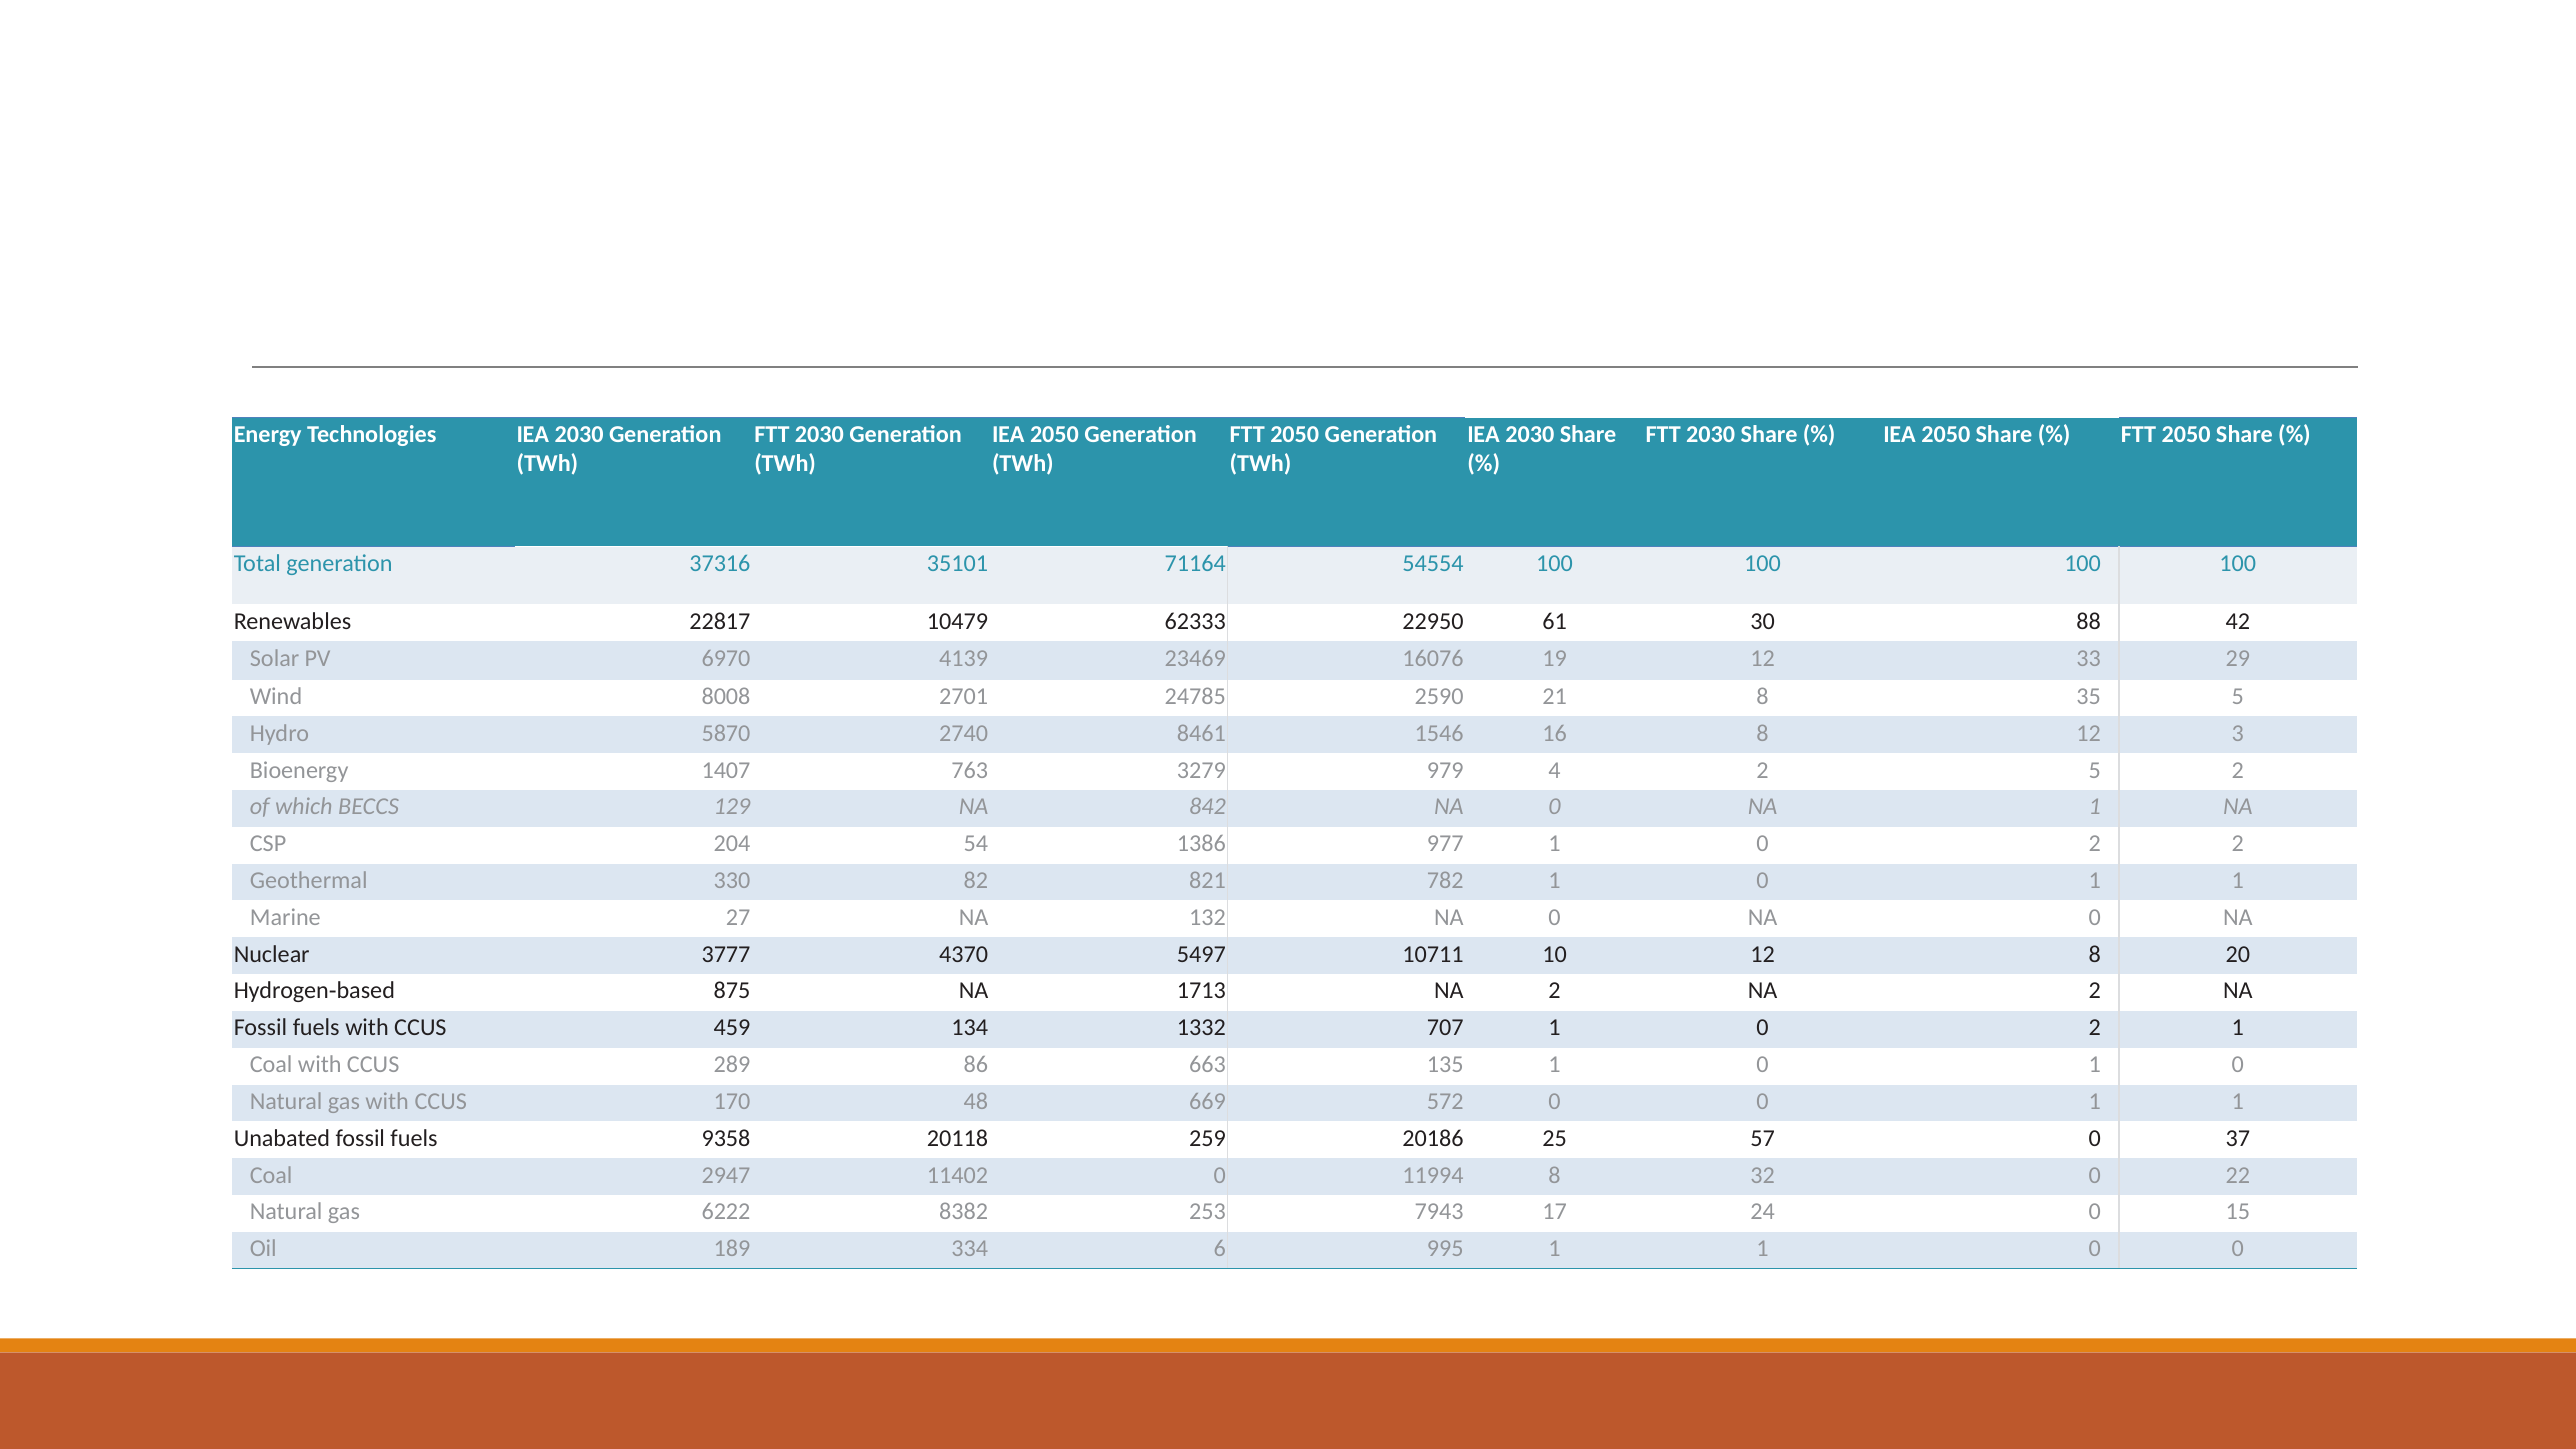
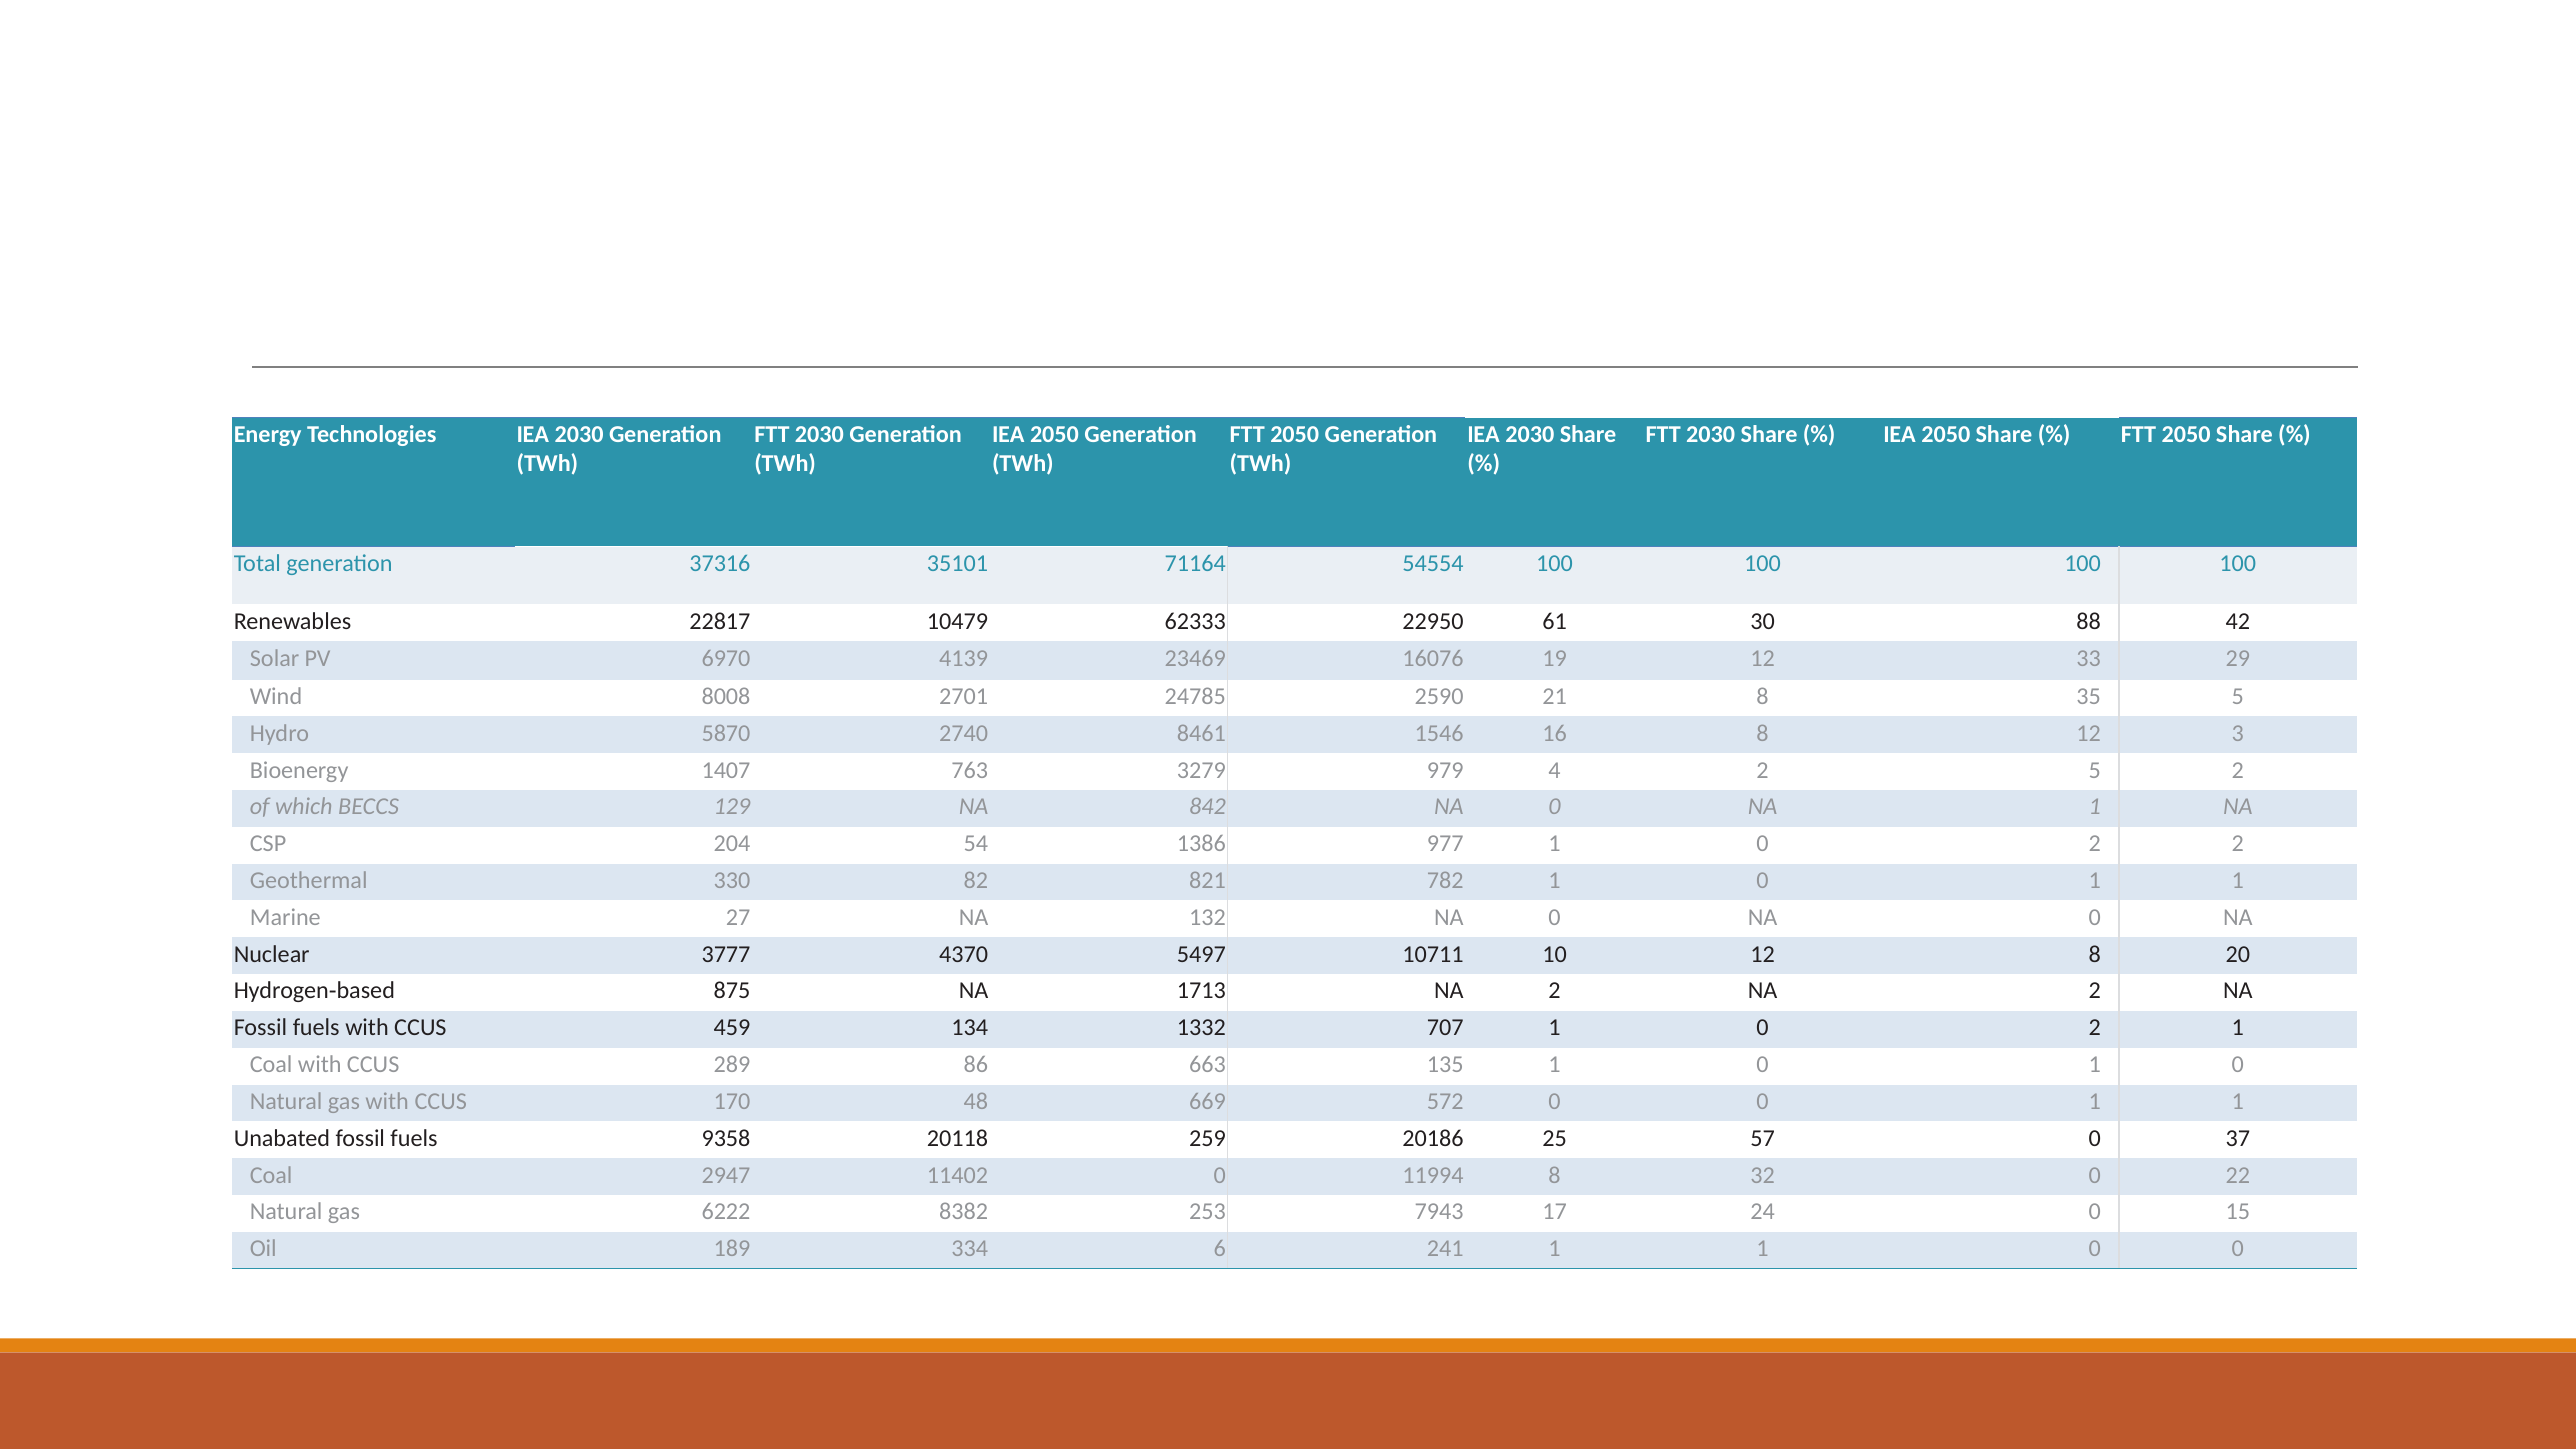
995: 995 -> 241
